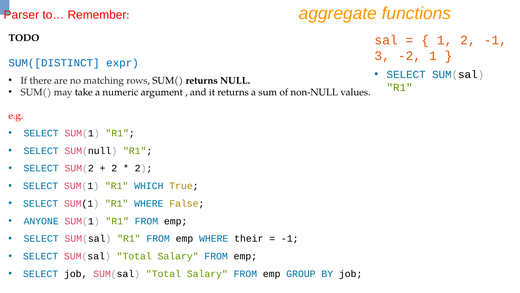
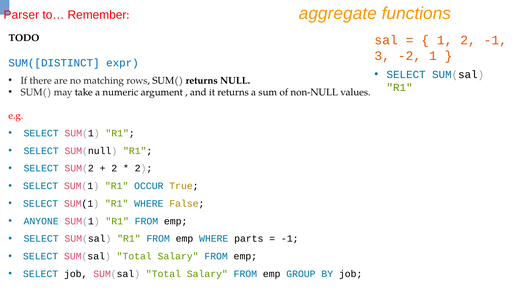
WHICH: WHICH -> OCCUR
their: their -> parts
